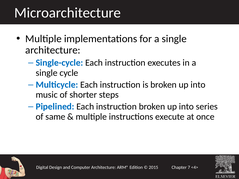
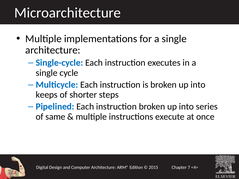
music: music -> keeps
